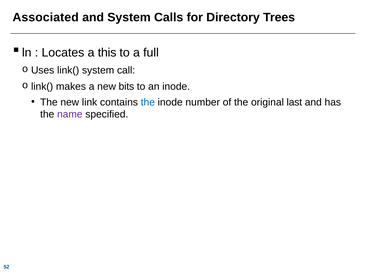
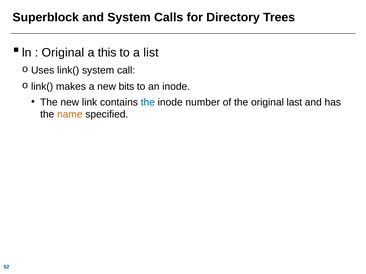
Associated: Associated -> Superblock
Locates at (63, 53): Locates -> Original
full: full -> list
name colour: purple -> orange
